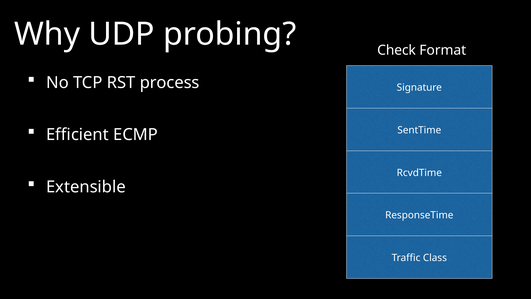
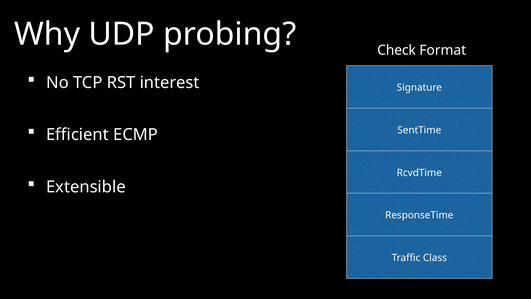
process: process -> interest
